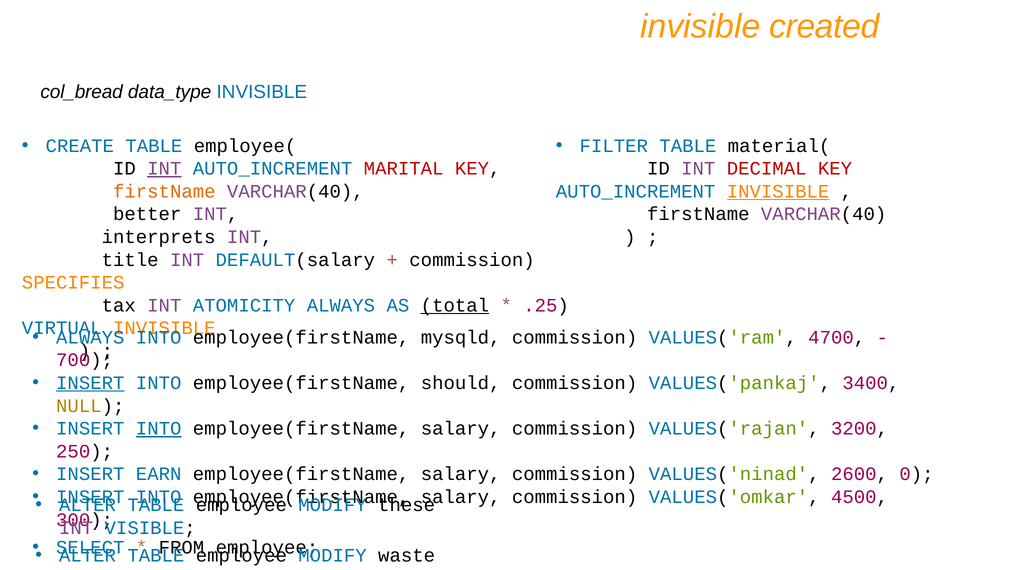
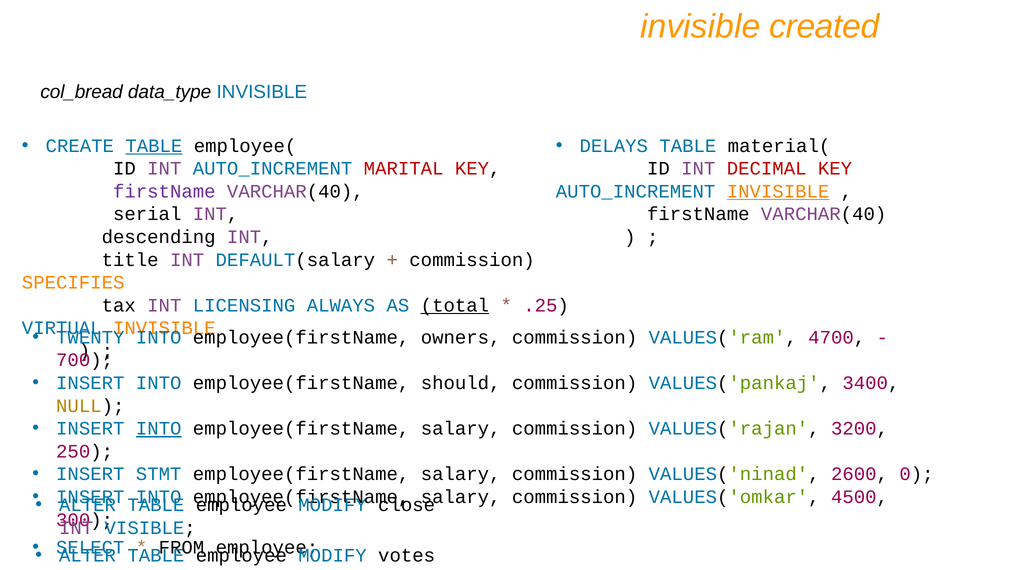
TABLE at (154, 146) underline: none -> present
FILTER: FILTER -> DELAYS
INT at (164, 169) underline: present -> none
firstName at (164, 191) colour: orange -> purple
better: better -> serial
interprets: interprets -> descending
ATOMICITY: ATOMICITY -> LICENSING
ALWAYS at (90, 337): ALWAYS -> TWENTY
mysqld: mysqld -> owners
INSERT at (90, 383) underline: present -> none
EARN: EARN -> STMT
these: these -> close
waste: waste -> votes
